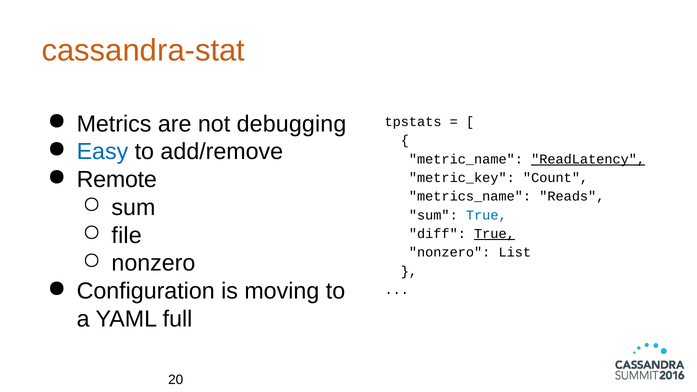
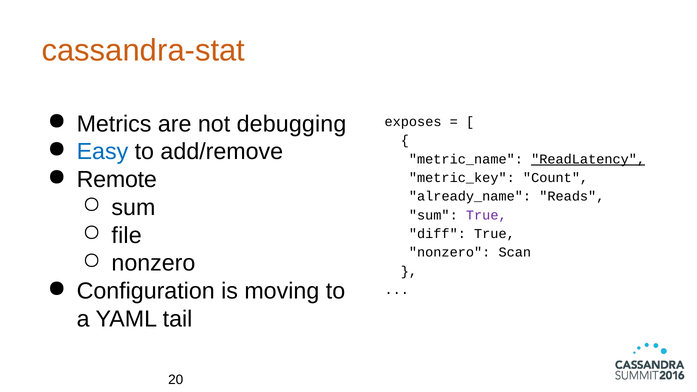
tpstats: tpstats -> exposes
metrics_name: metrics_name -> already_name
True at (486, 215) colour: blue -> purple
True at (494, 234) underline: present -> none
List: List -> Scan
full: full -> tail
